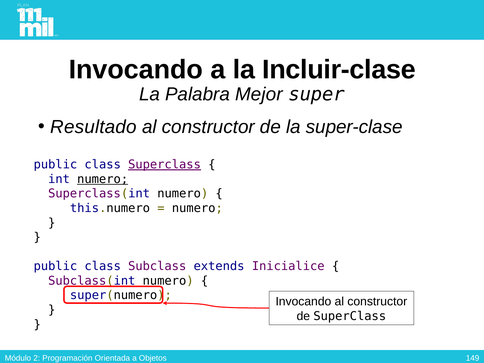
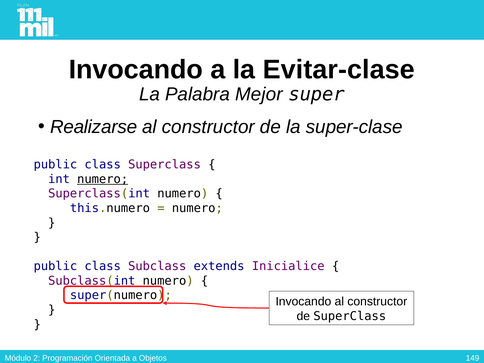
Incluir-clase: Incluir-clase -> Evitar-clase
Resultado: Resultado -> Realizarse
Superclass at (165, 165) underline: present -> none
